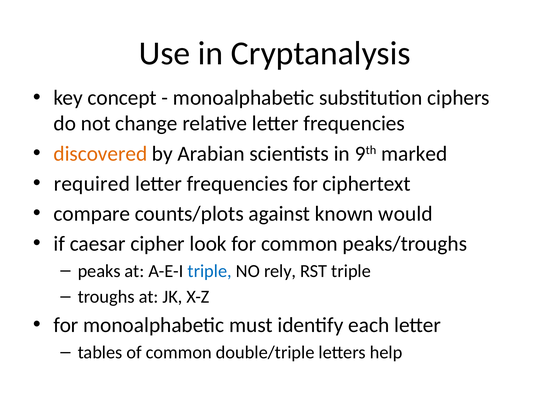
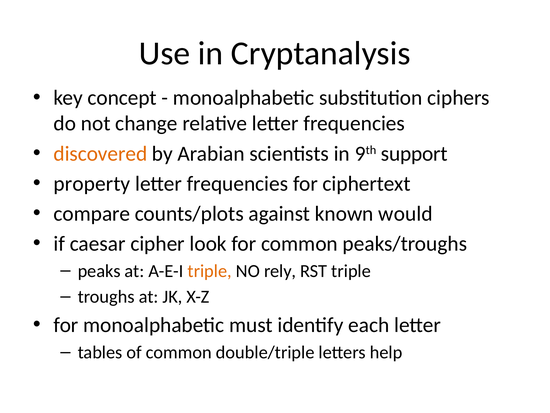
marked: marked -> support
required: required -> property
triple at (210, 271) colour: blue -> orange
